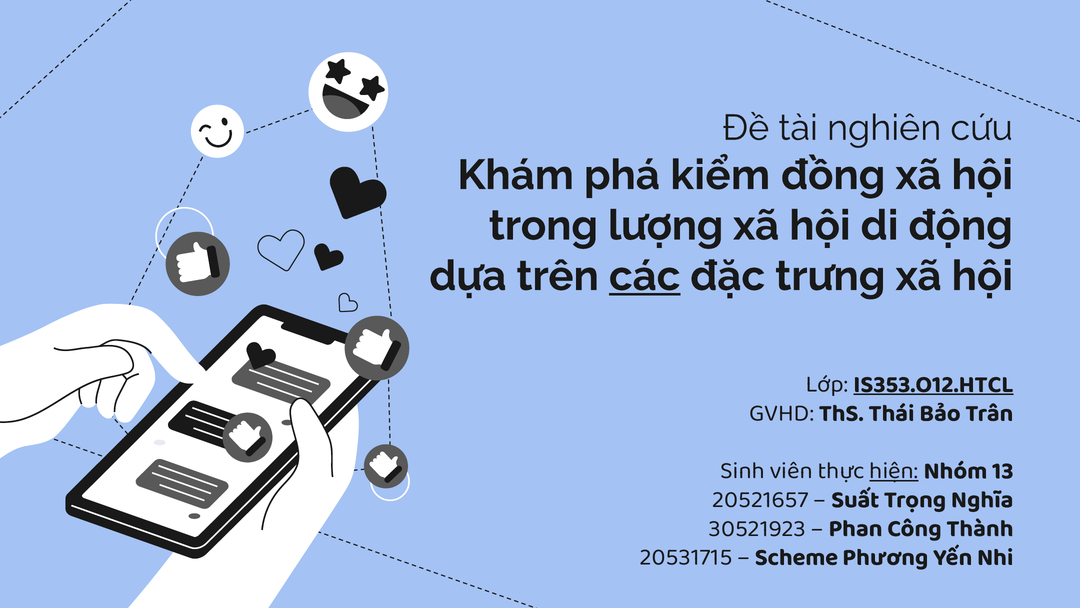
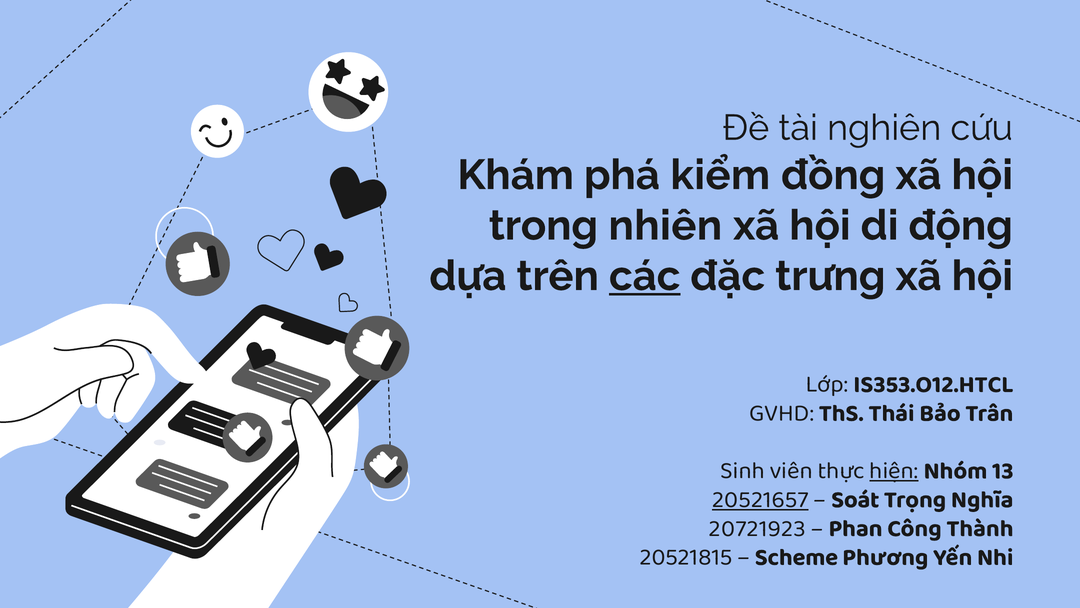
lượng: lượng -> nhiên
IS353.O12.HTCL underline: present -> none
20521657 underline: none -> present
Suất: Suất -> Soát
30521923: 30521923 -> 20721923
20531715: 20531715 -> 20521815
